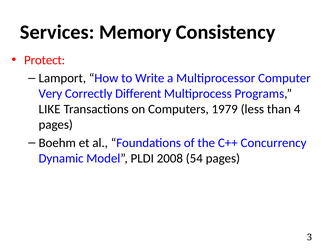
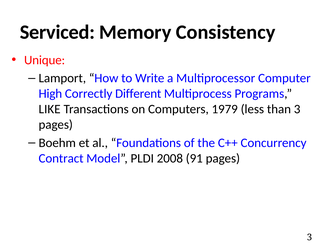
Services: Services -> Serviced
Protect: Protect -> Unique
Very: Very -> High
than 4: 4 -> 3
Dynamic: Dynamic -> Contract
54: 54 -> 91
